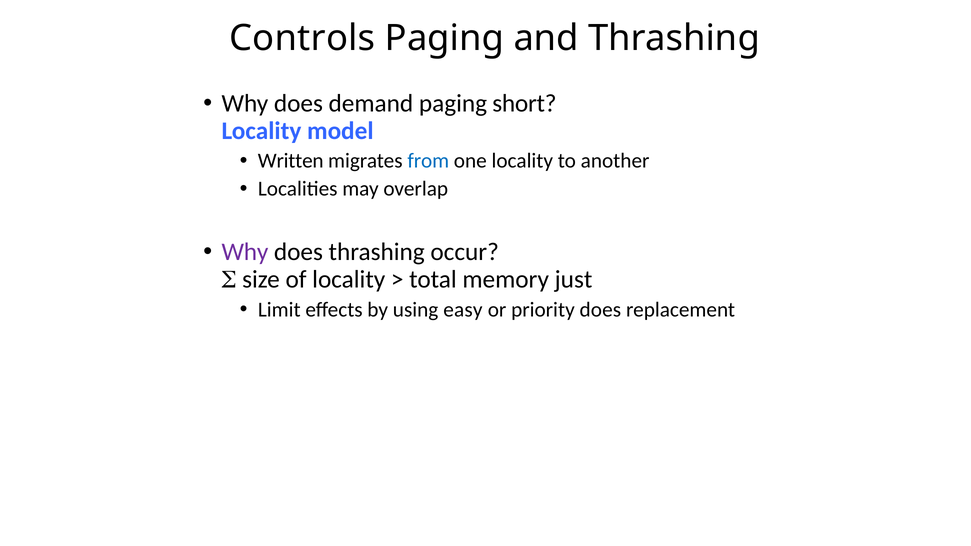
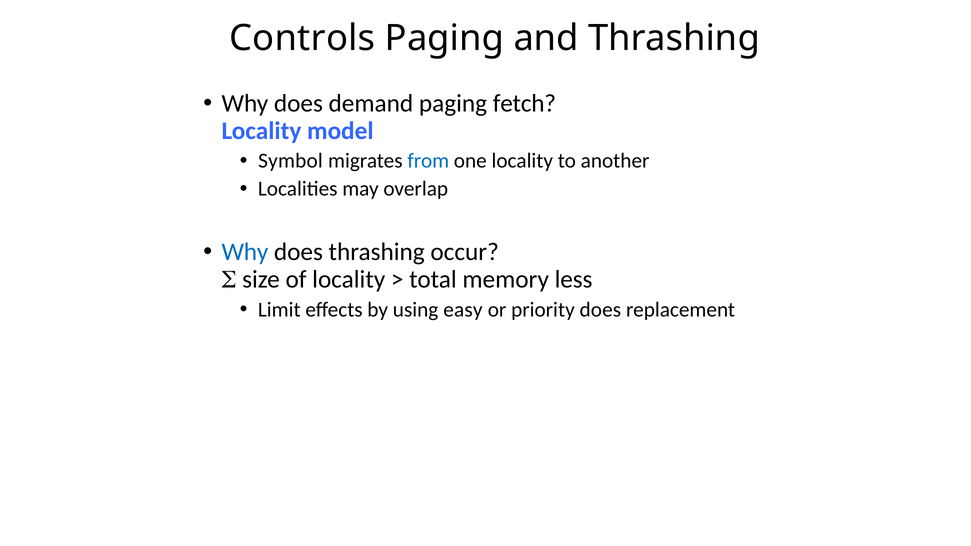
short: short -> fetch
Written: Written -> Symbol
Why at (245, 252) colour: purple -> blue
just: just -> less
